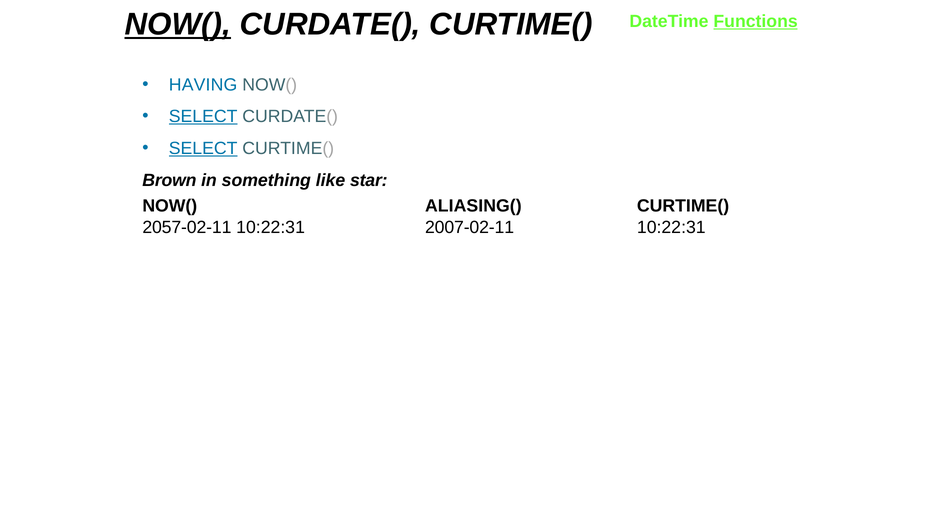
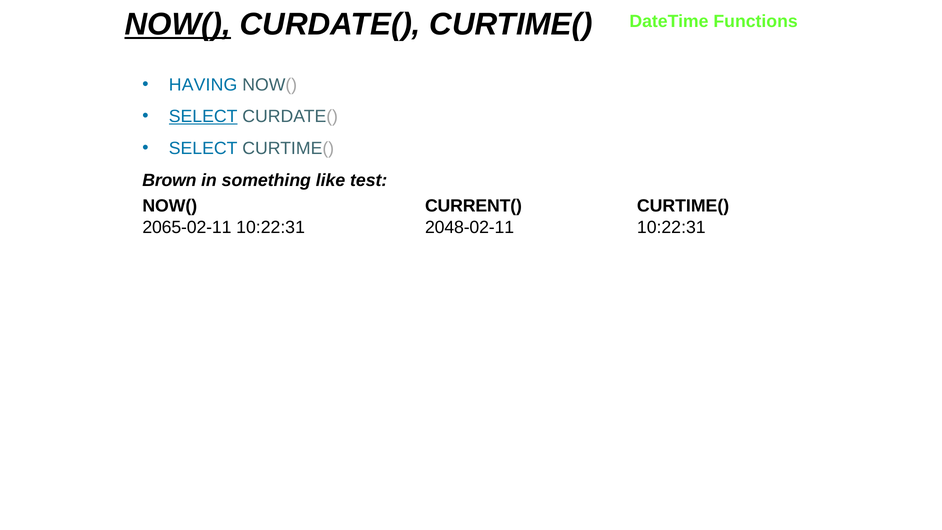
Functions underline: present -> none
SELECT at (203, 148) underline: present -> none
star: star -> test
ALIASING(: ALIASING( -> CURRENT(
2057-02-11: 2057-02-11 -> 2065-02-11
2007-02-11: 2007-02-11 -> 2048-02-11
